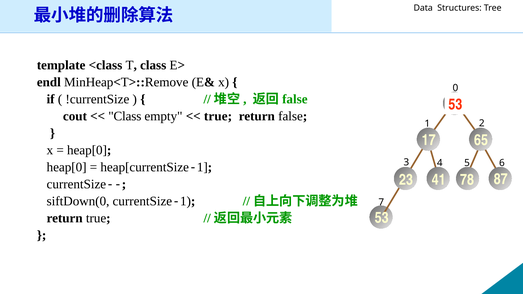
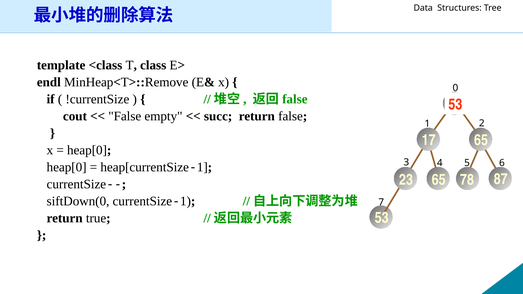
Class at (125, 116): Class -> False
true at (218, 116): true -> succ
23 41: 41 -> 65
